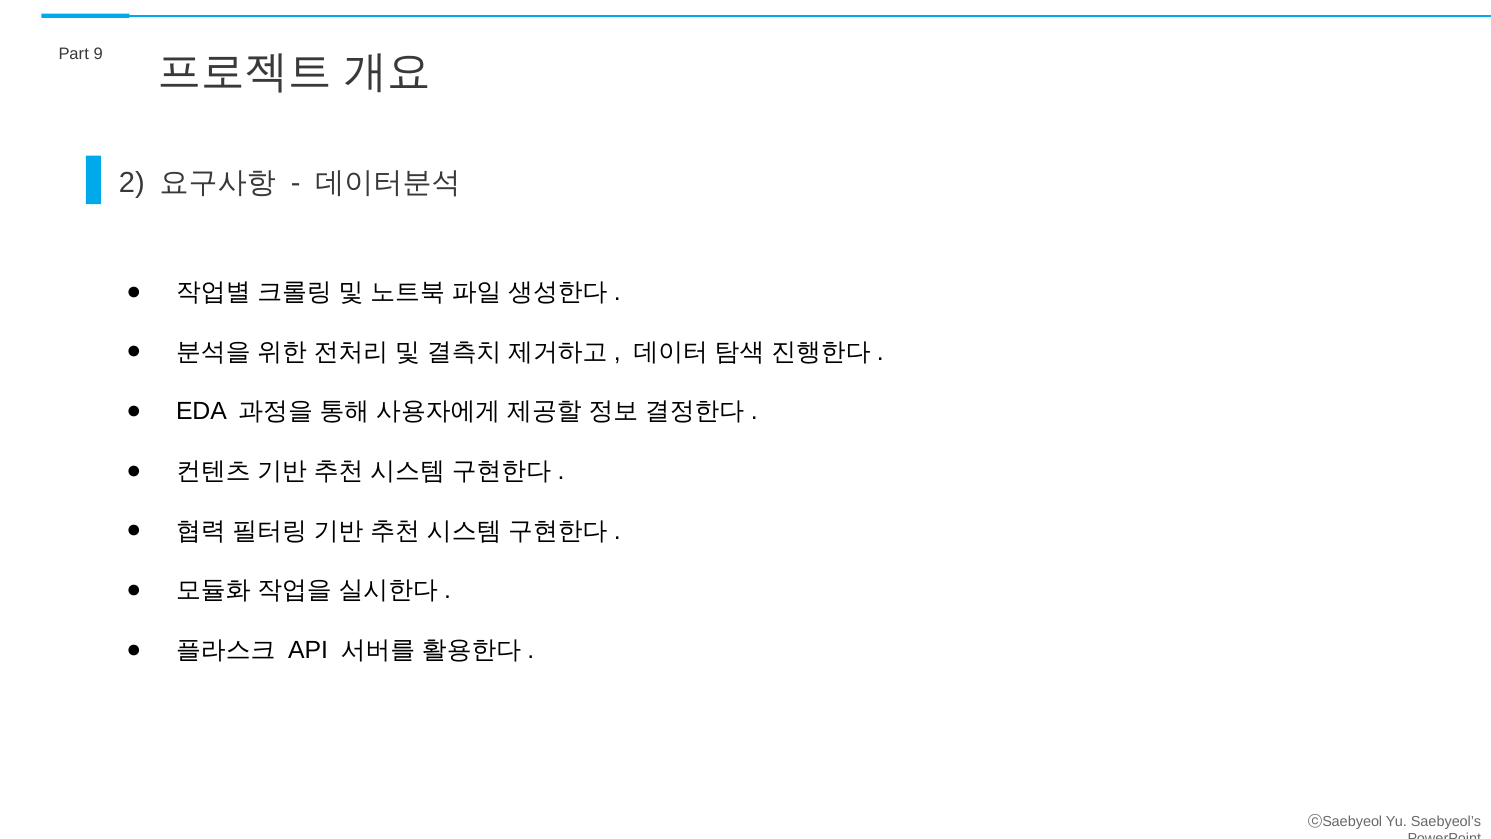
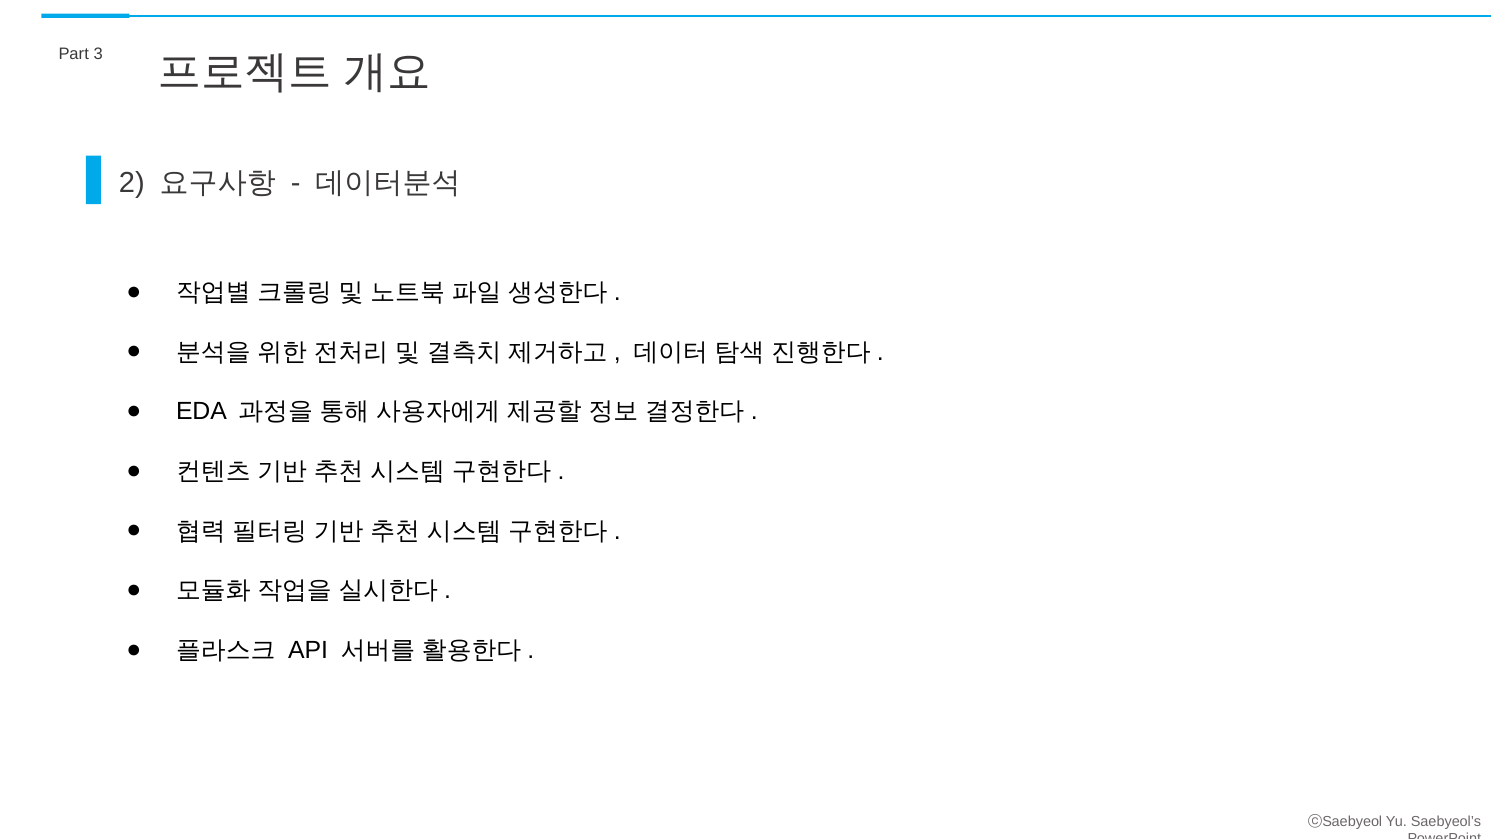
9: 9 -> 3
